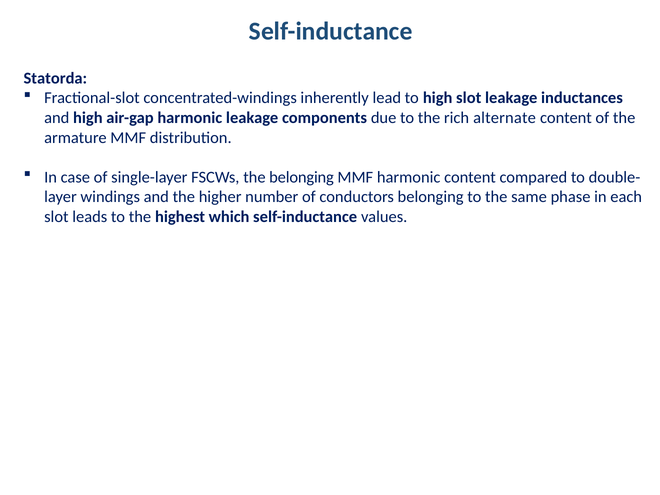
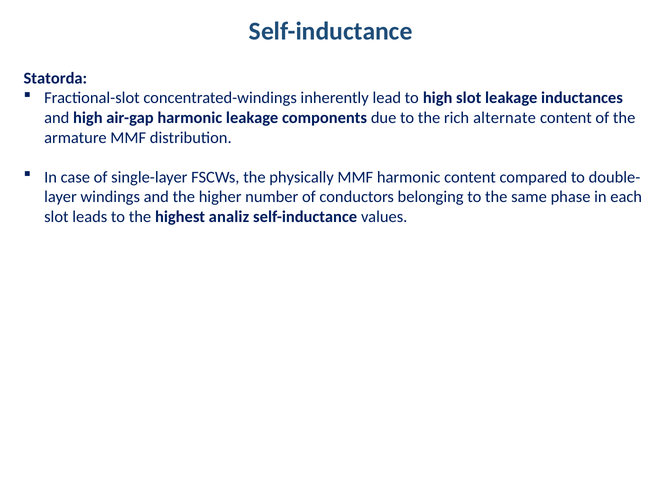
the belonging: belonging -> physically
which: which -> analiz
